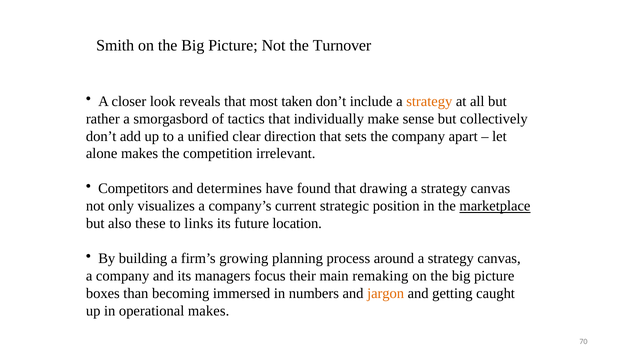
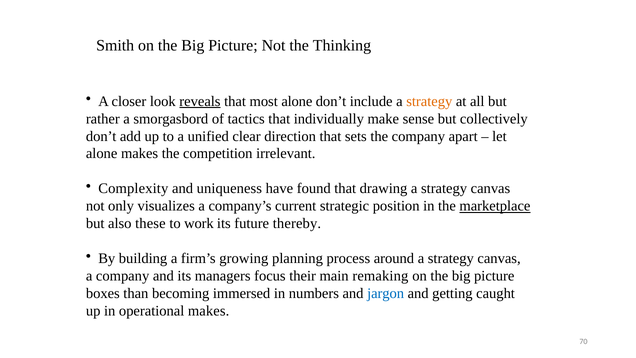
Turnover: Turnover -> Thinking
reveals underline: none -> present
most taken: taken -> alone
Competitors: Competitors -> Complexity
determines: determines -> uniqueness
links: links -> work
location: location -> thereby
jargon colour: orange -> blue
